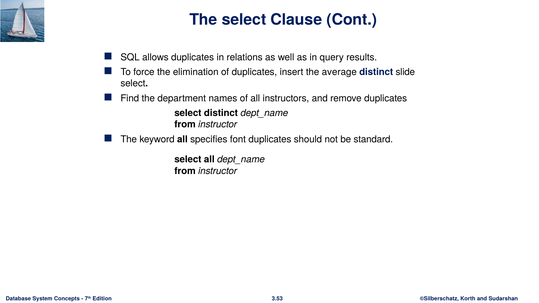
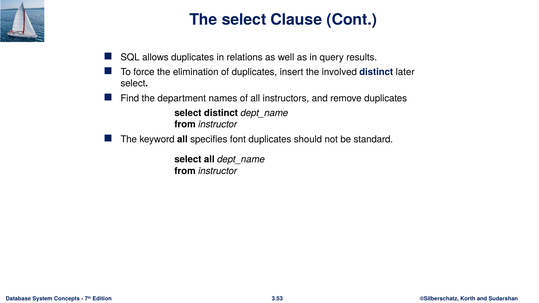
average: average -> involved
slide: slide -> later
